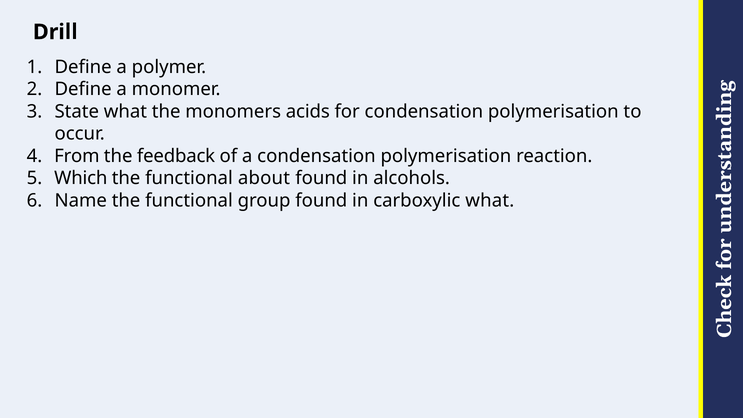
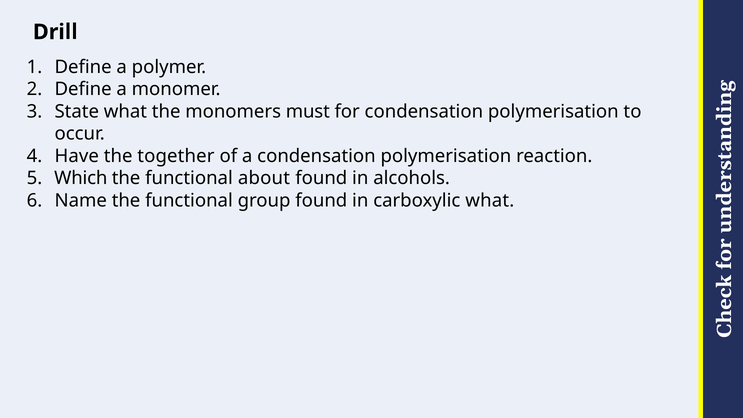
acids: acids -> must
From: From -> Have
feedback: feedback -> together
